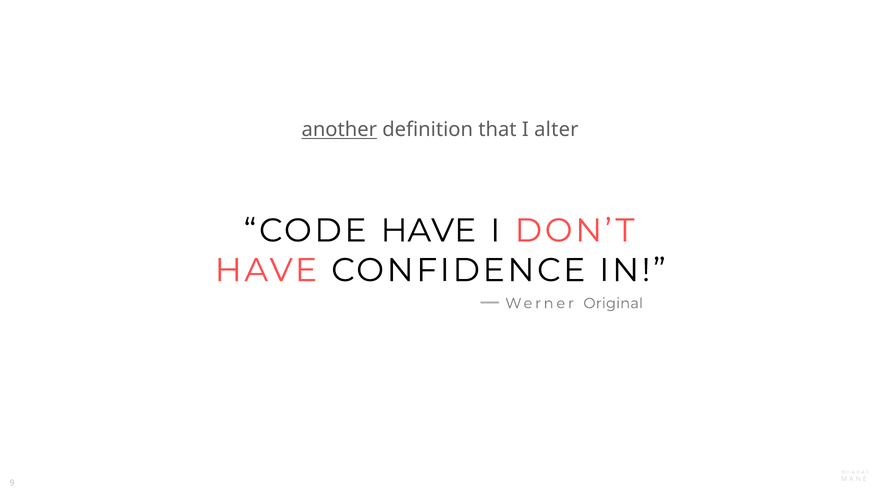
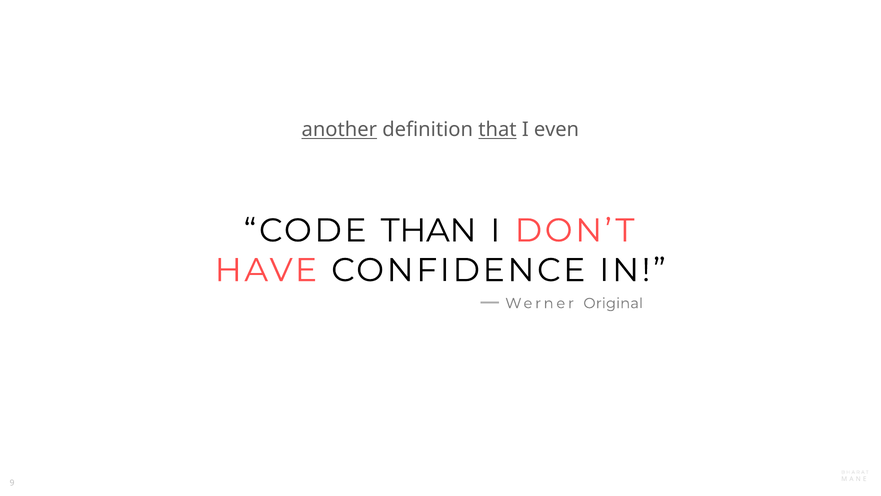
that underline: none -> present
alter: alter -> even
CODE HAVE: HAVE -> THAN
